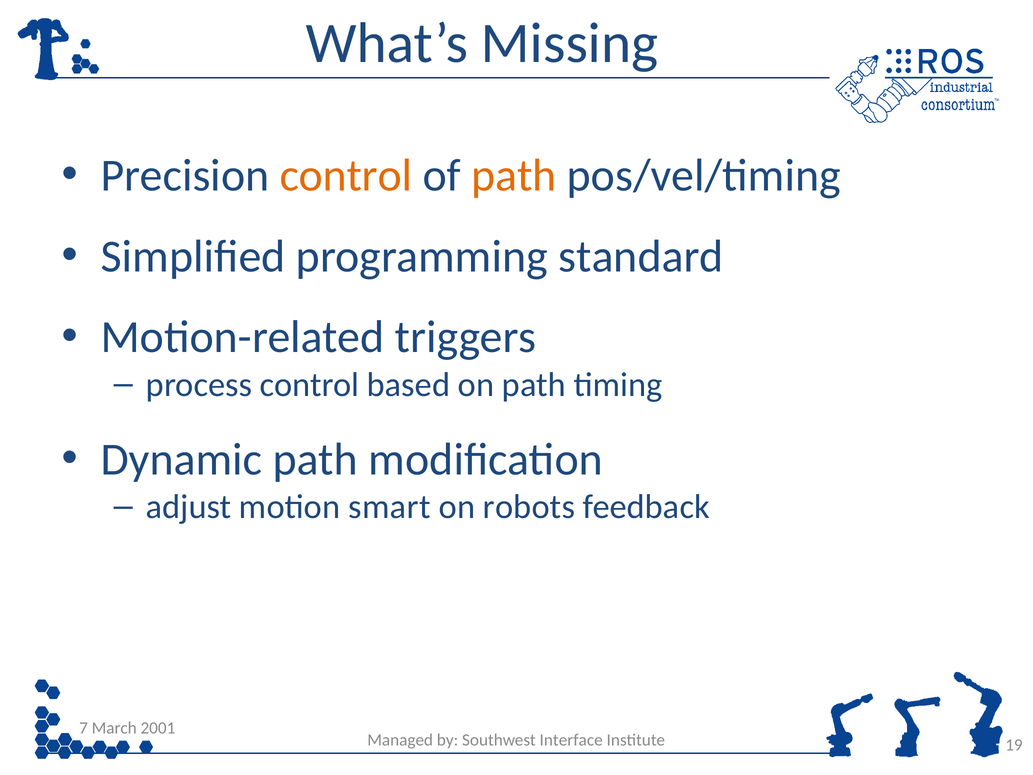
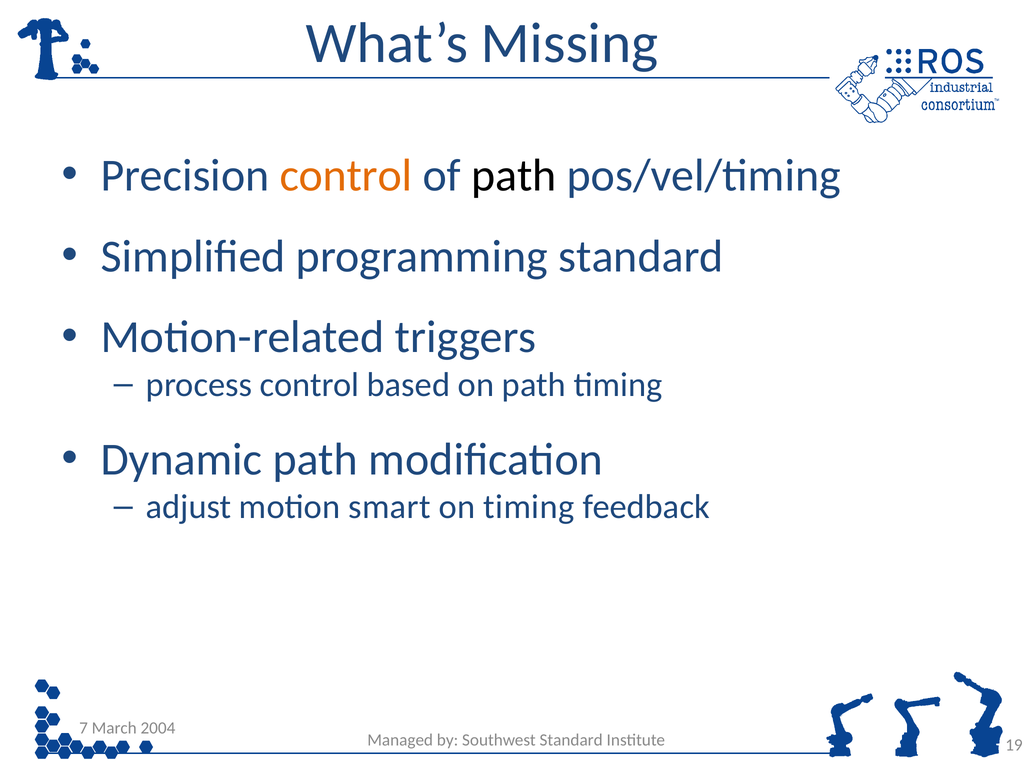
path at (514, 175) colour: orange -> black
on robots: robots -> timing
2001: 2001 -> 2004
Southwest Interface: Interface -> Standard
